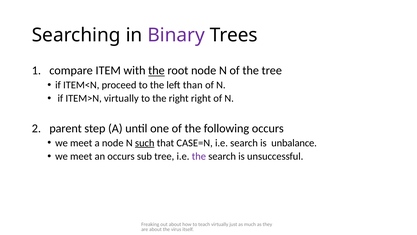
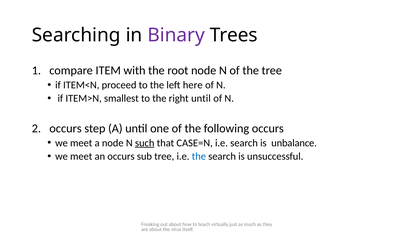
the at (156, 71) underline: present -> none
than: than -> here
ITEM>N virtually: virtually -> smallest
right right: right -> until
parent at (66, 128): parent -> occurs
the at (199, 156) colour: purple -> blue
